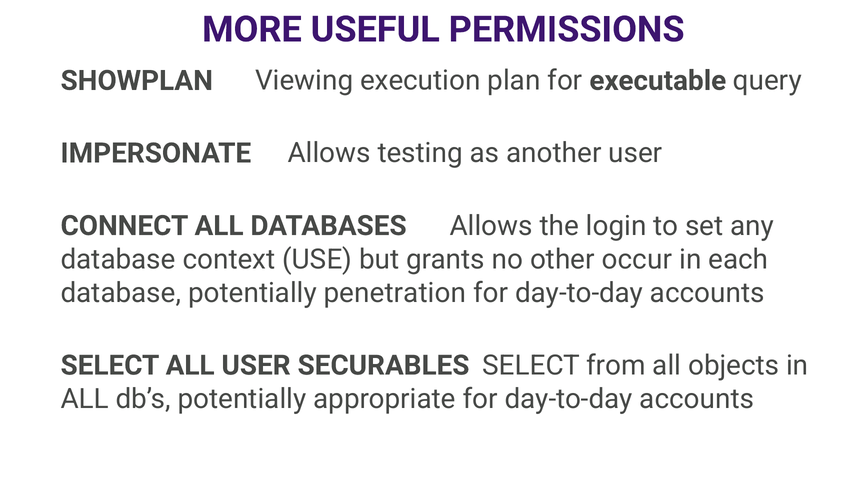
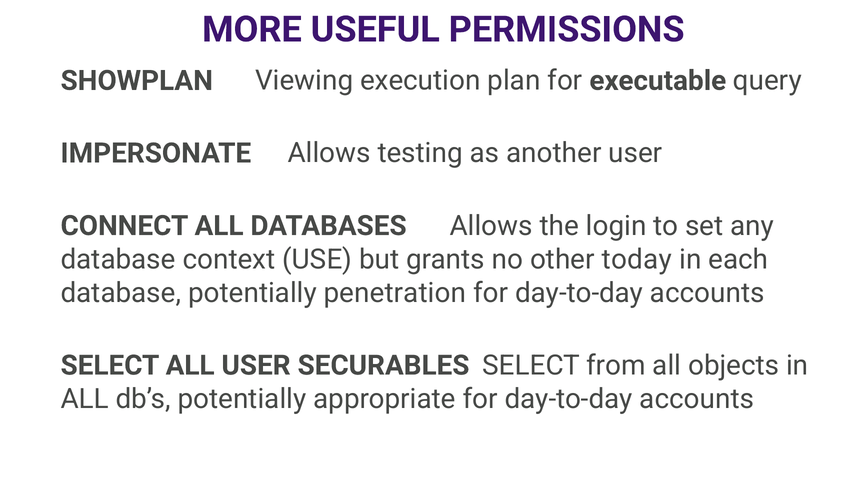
occur: occur -> today
